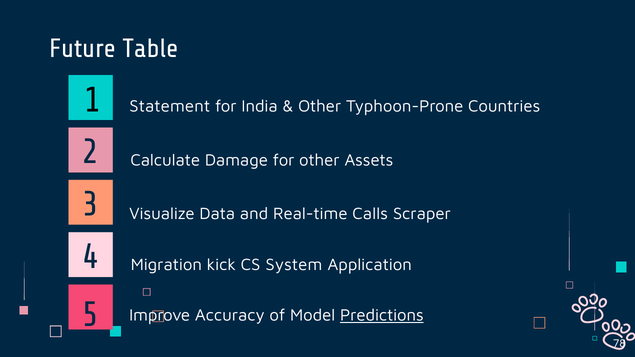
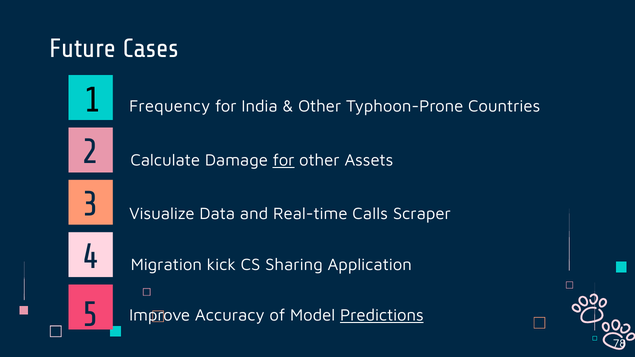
Table: Table -> Cases
Statement: Statement -> Frequency
for at (284, 160) underline: none -> present
System: System -> Sharing
